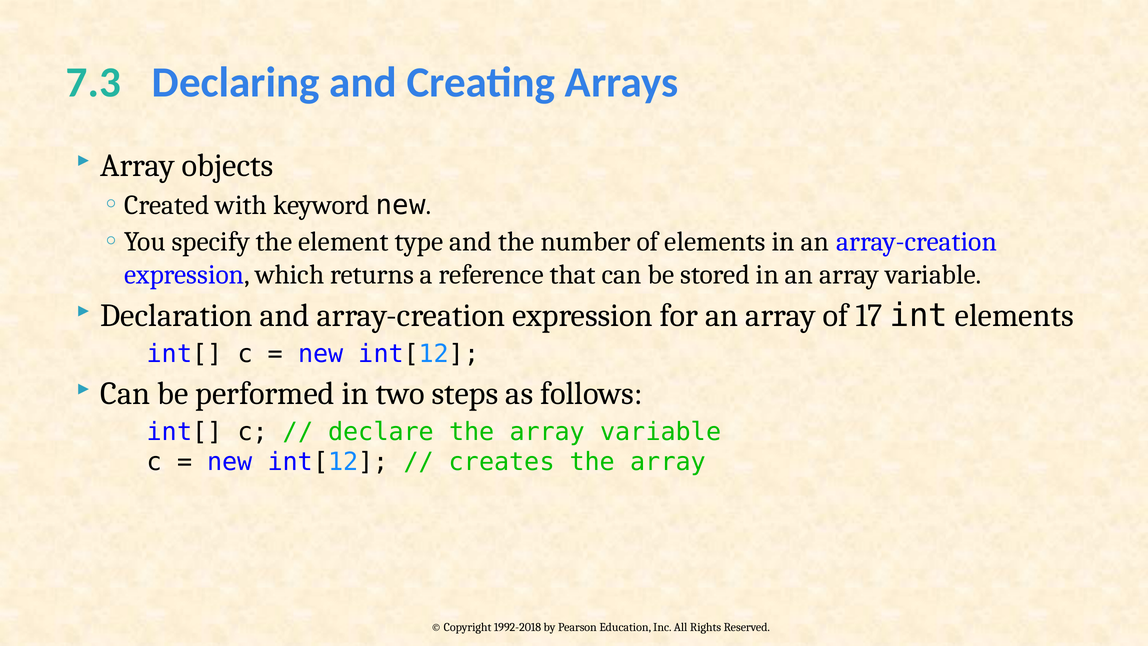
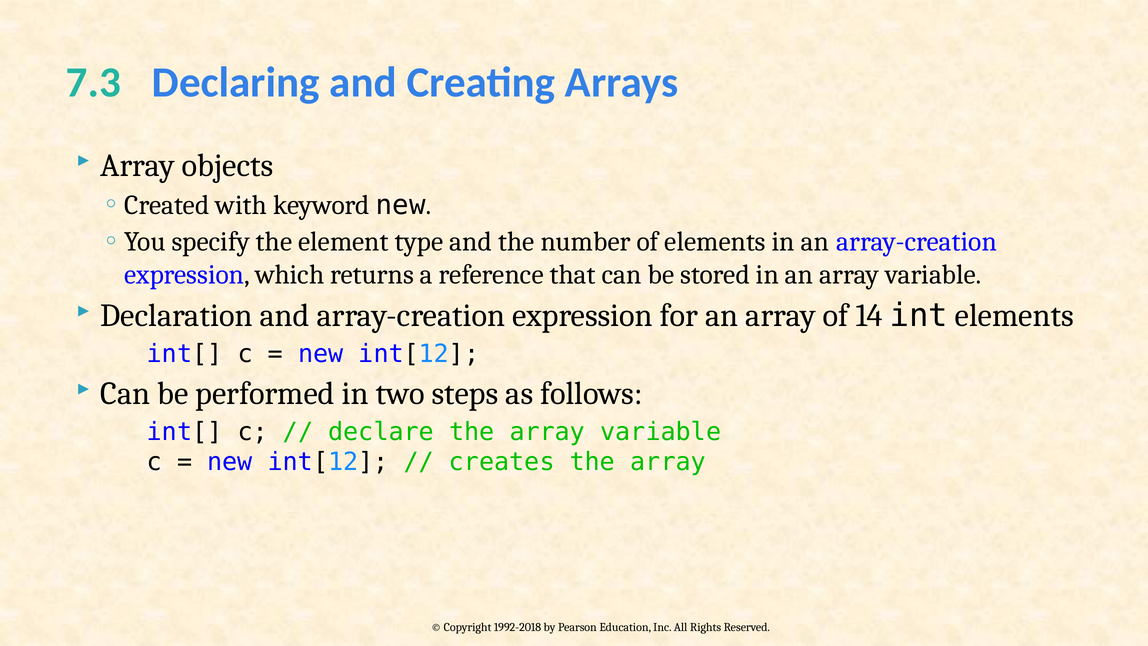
17: 17 -> 14
